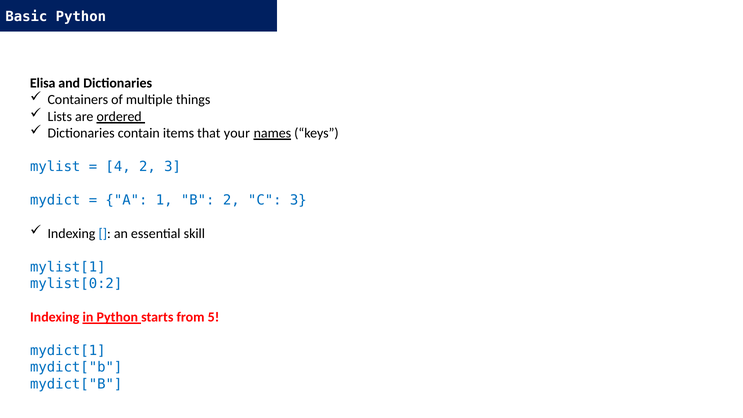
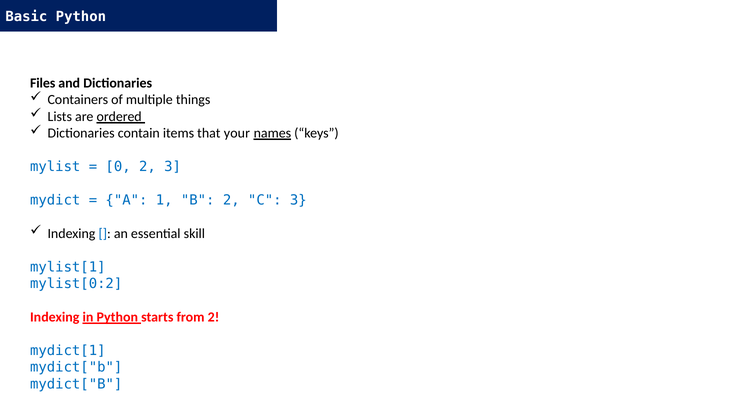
Elisa: Elisa -> Files
4: 4 -> 0
from 5: 5 -> 2
